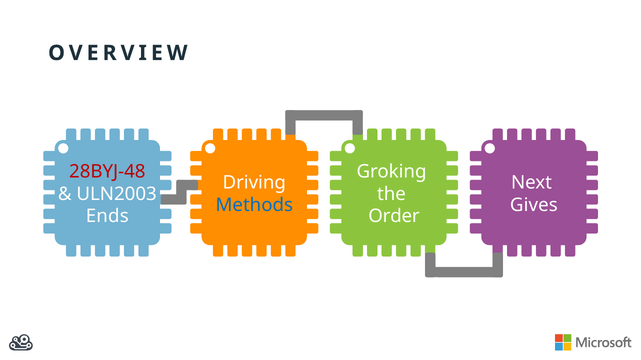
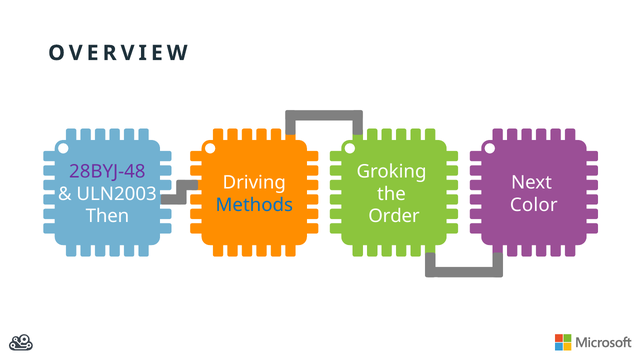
28BYJ-48 colour: red -> purple
Gives: Gives -> Color
Ends: Ends -> Then
